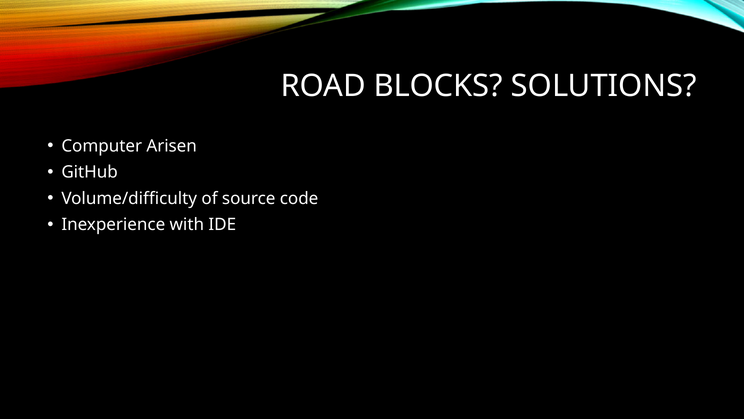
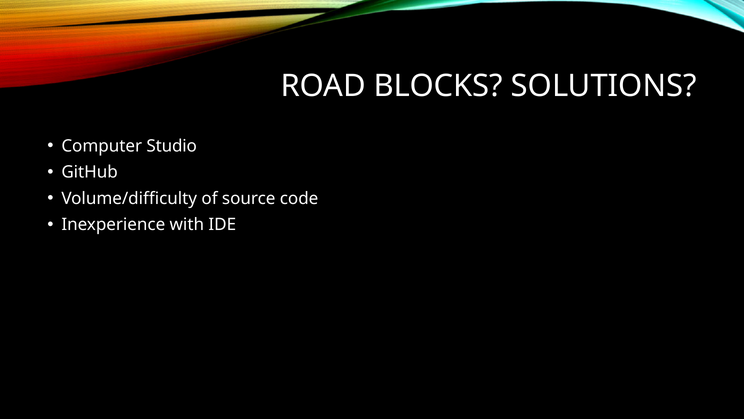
Arisen: Arisen -> Studio
